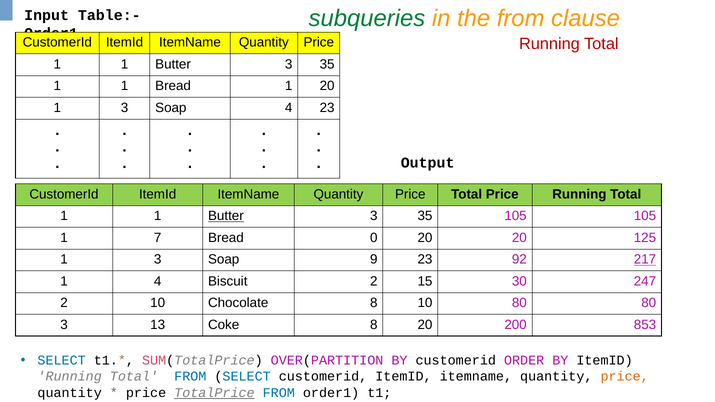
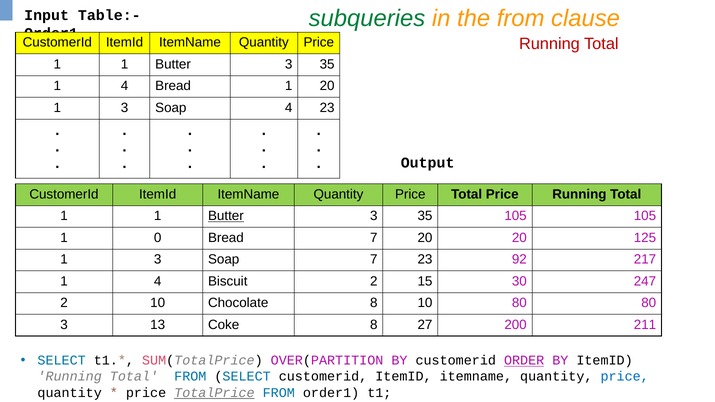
1 at (125, 86): 1 -> 4
7: 7 -> 0
Bread 0: 0 -> 7
Soap 9: 9 -> 7
217 underline: present -> none
8 20: 20 -> 27
853: 853 -> 211
ORDER underline: none -> present
price at (625, 377) colour: orange -> blue
